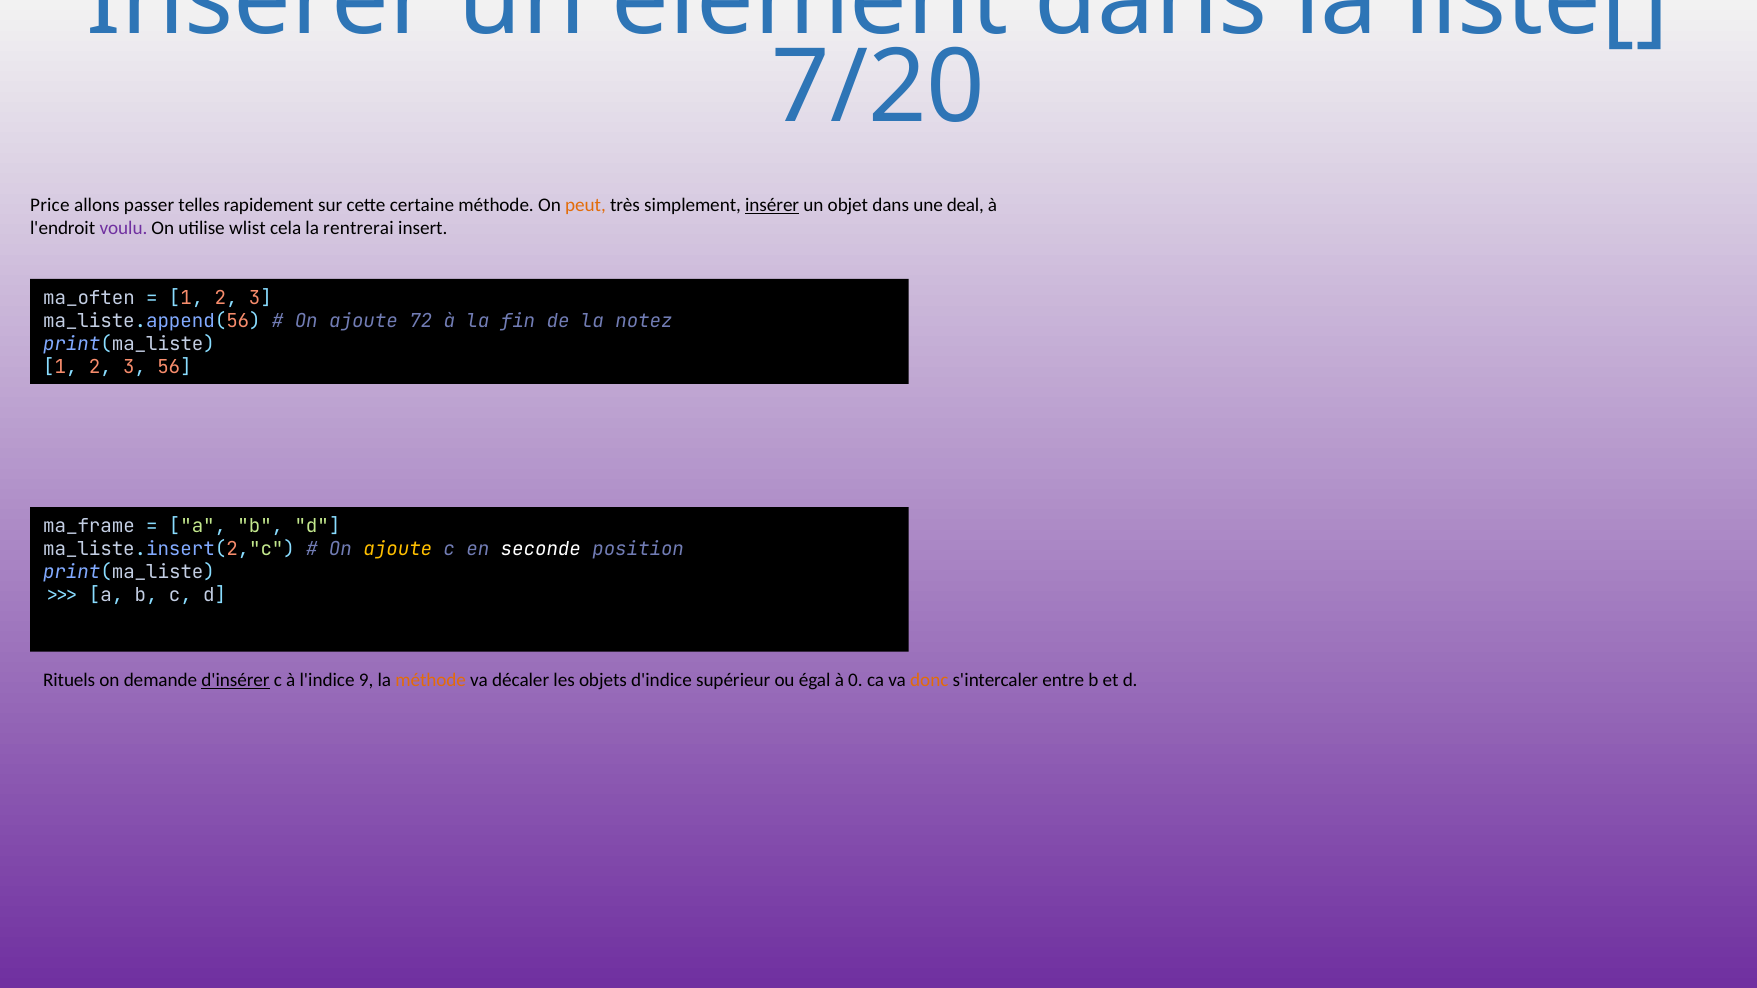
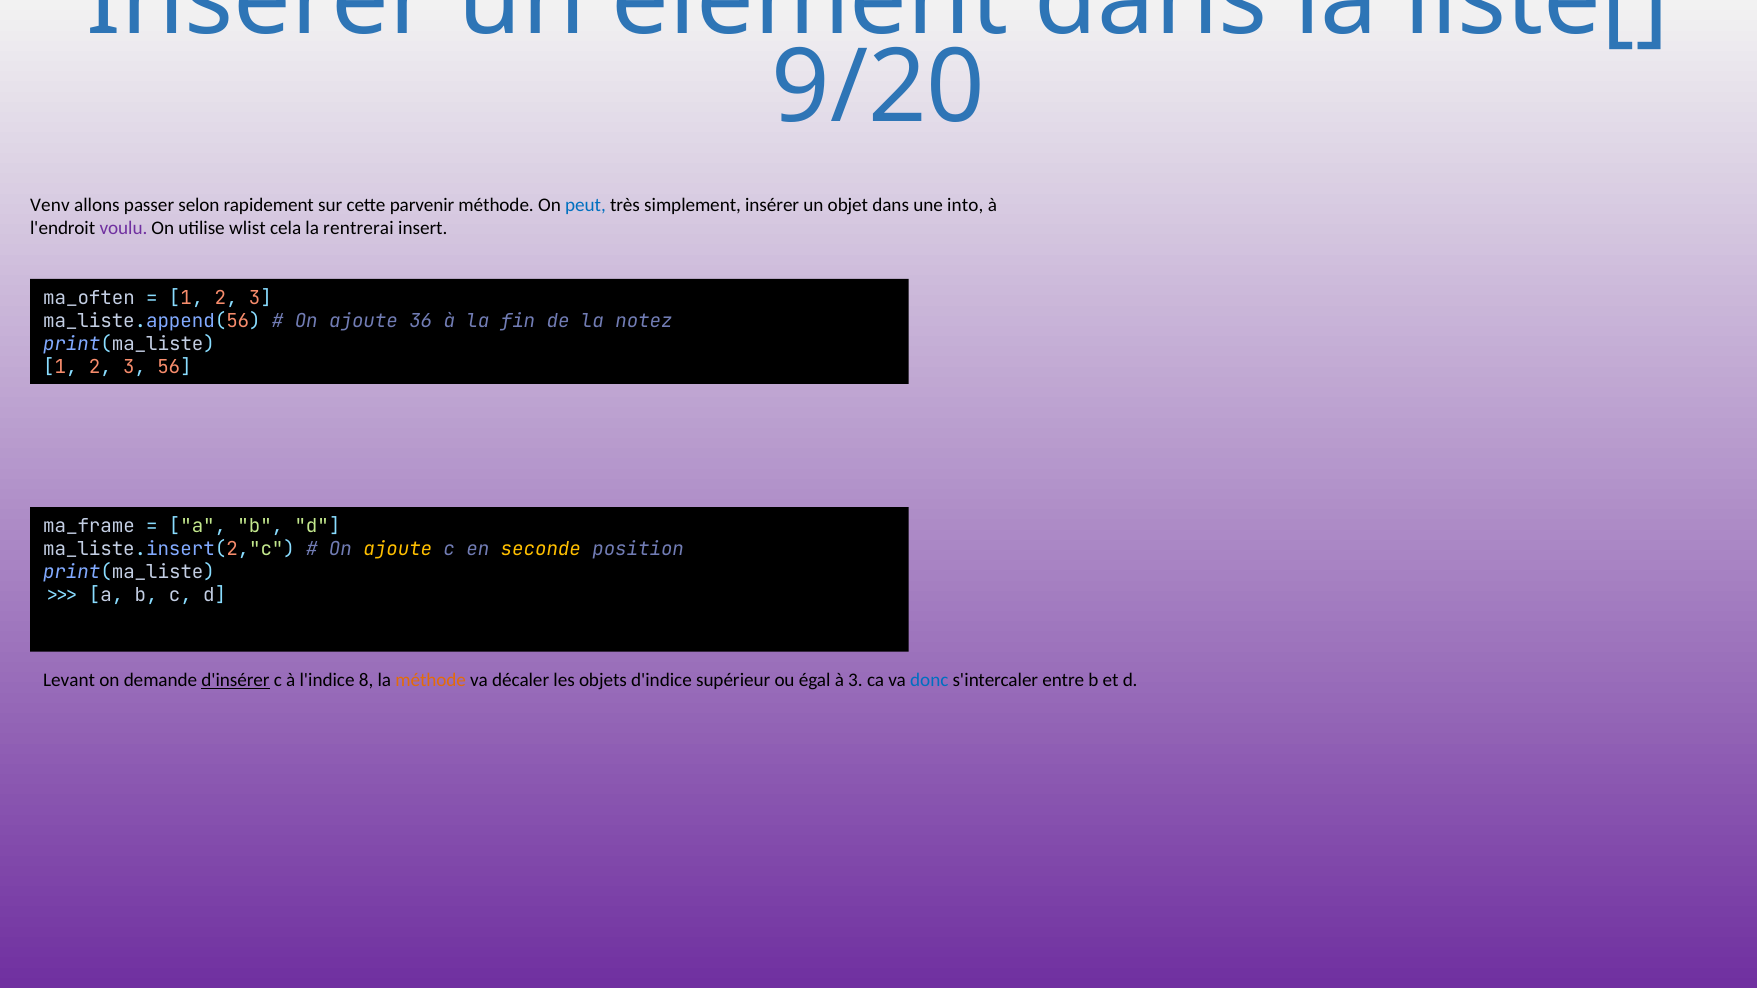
7/20: 7/20 -> 9/20
Price: Price -> Venv
telles: telles -> selon
certaine: certaine -> parvenir
peut colour: orange -> blue
insérer at (772, 205) underline: present -> none
deal: deal -> into
72: 72 -> 36
seconde colour: white -> yellow
Rituels: Rituels -> Levant
9: 9 -> 8
à 0: 0 -> 3
donc colour: orange -> blue
